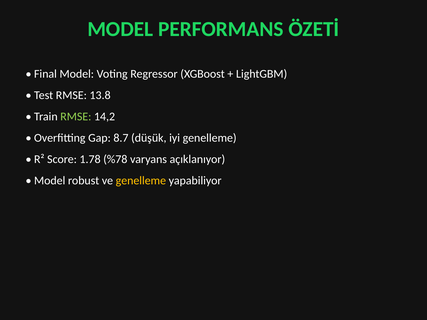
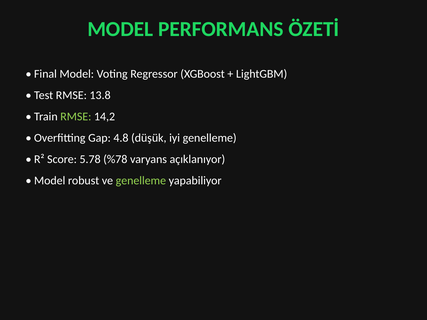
8.7: 8.7 -> 4.8
1.78: 1.78 -> 5.78
genelleme at (141, 181) colour: yellow -> light green
